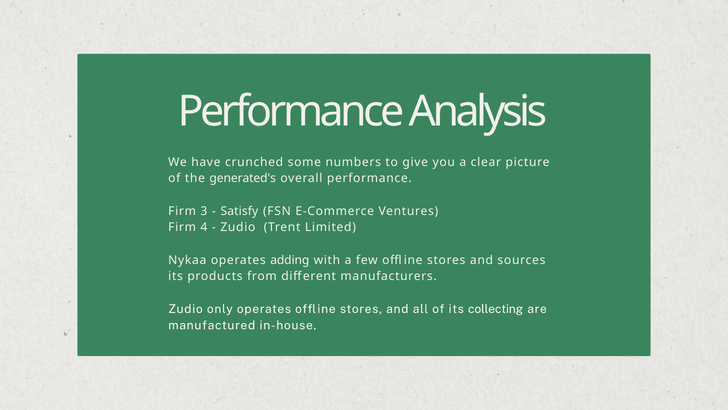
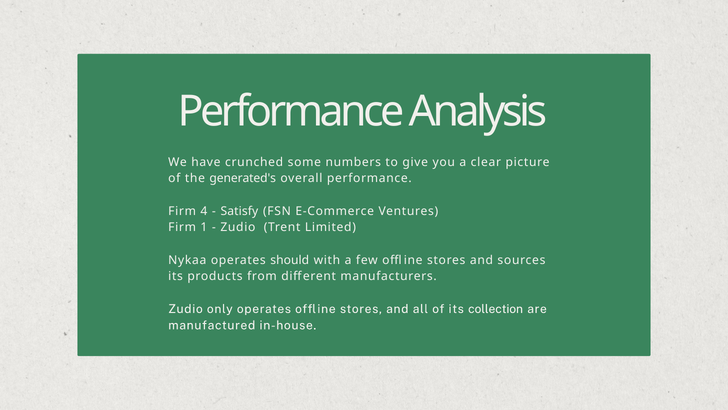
3: 3 -> 4
4: 4 -> 1
adding: adding -> should
collecting: collecting -> collection
